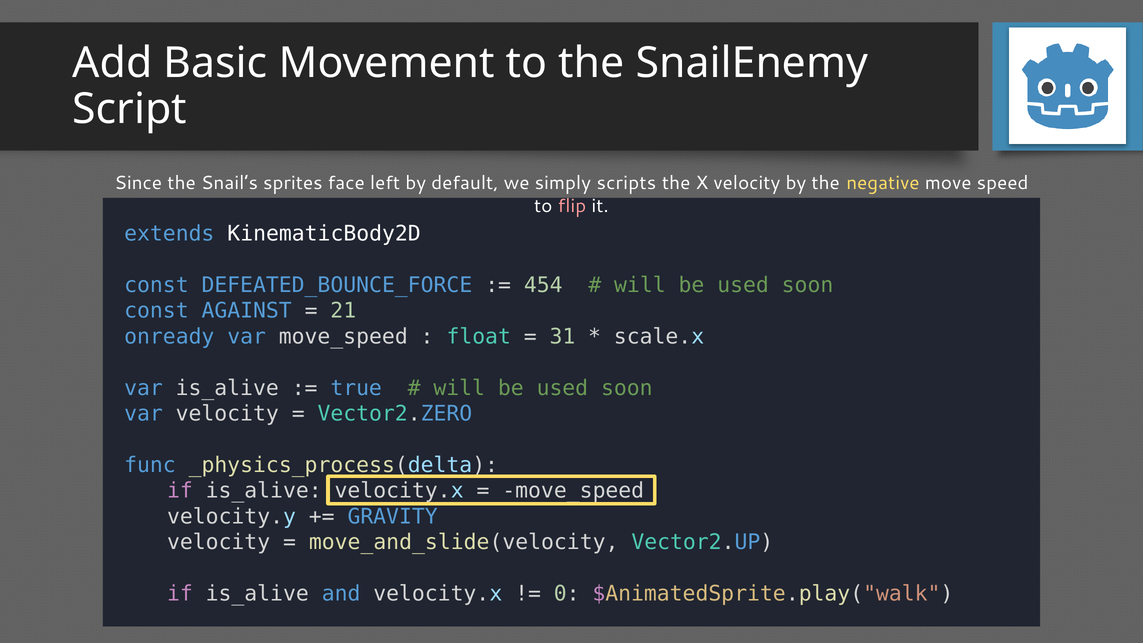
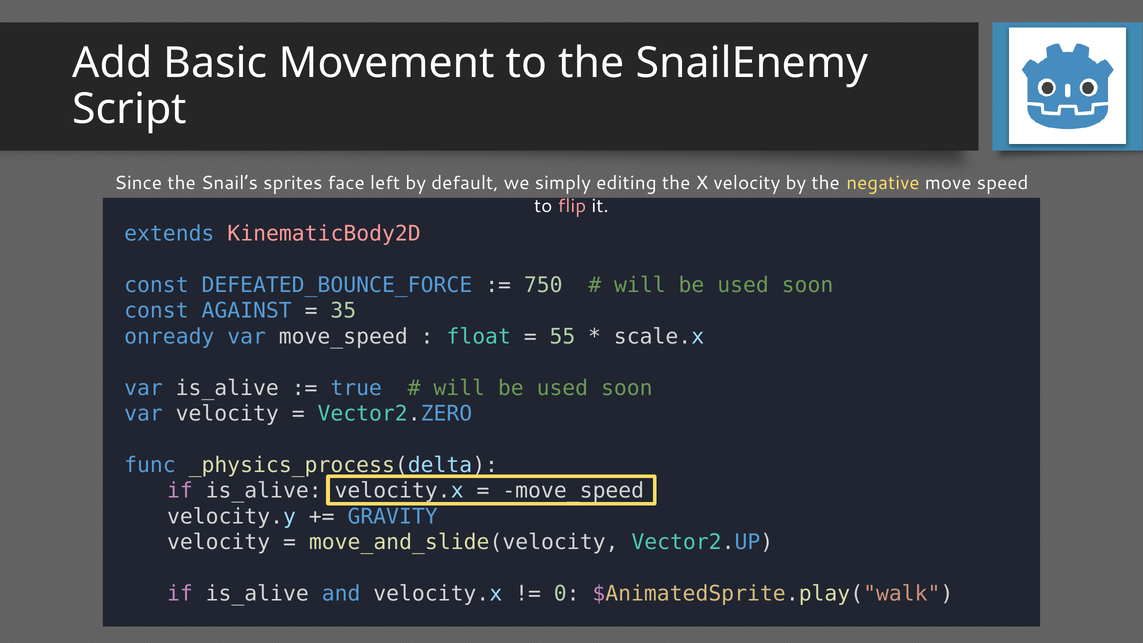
scripts: scripts -> editing
KinematicBody2D colour: white -> pink
454: 454 -> 750
21: 21 -> 35
31: 31 -> 55
